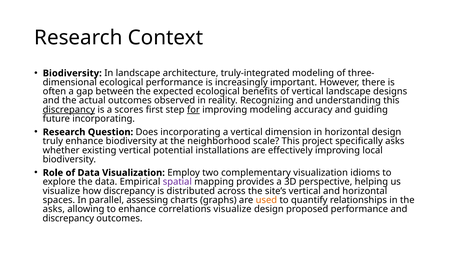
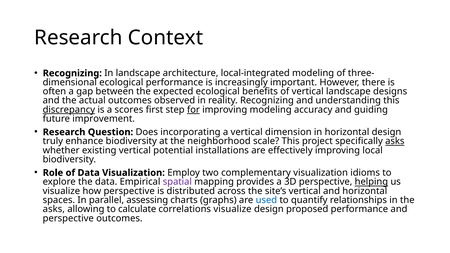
Biodiversity at (72, 73): Biodiversity -> Recognizing
truly-integrated: truly-integrated -> local-integrated
future incorporating: incorporating -> improvement
asks at (395, 141) underline: none -> present
helping underline: none -> present
how discrepancy: discrepancy -> perspective
used colour: orange -> blue
to enhance: enhance -> calculate
discrepancy at (68, 218): discrepancy -> perspective
